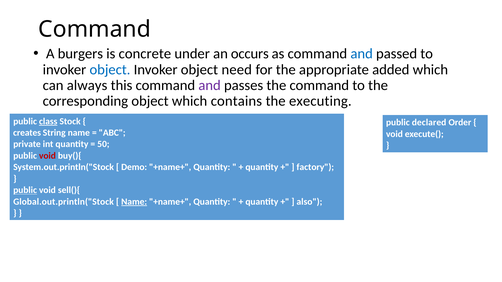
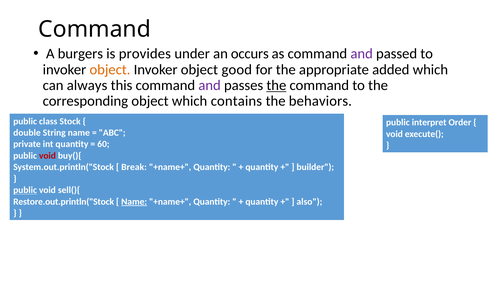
concrete: concrete -> provides
and at (362, 54) colour: blue -> purple
object at (110, 70) colour: blue -> orange
need: need -> good
the at (276, 85) underline: none -> present
executing: executing -> behaviors
class underline: present -> none
declared: declared -> interpret
creates: creates -> double
50: 50 -> 60
Demo: Demo -> Break
factory: factory -> builder
Global.out.println("Stock: Global.out.println("Stock -> Restore.out.println("Stock
